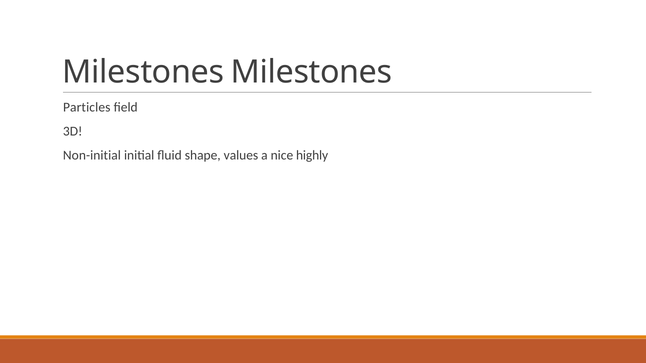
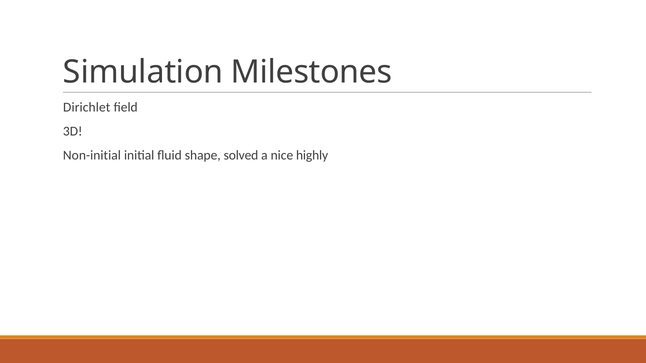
Milestones at (143, 72): Milestones -> Simulation
Particles: Particles -> Dirichlet
values: values -> solved
